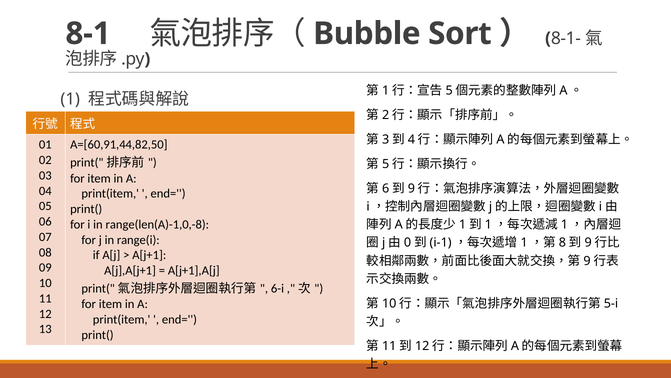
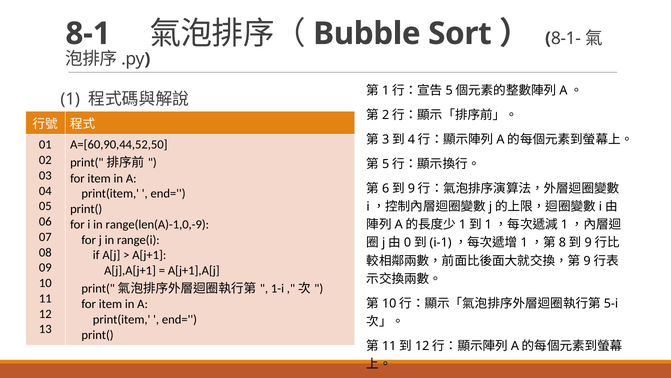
A=[60,91,44,82,50: A=[60,91,44,82,50 -> A=[60,90,44,52,50
range(len(A)-1,0,-8: range(len(A)-1,0,-8 -> range(len(A)-1,0,-9
6-i: 6-i -> 1-i
